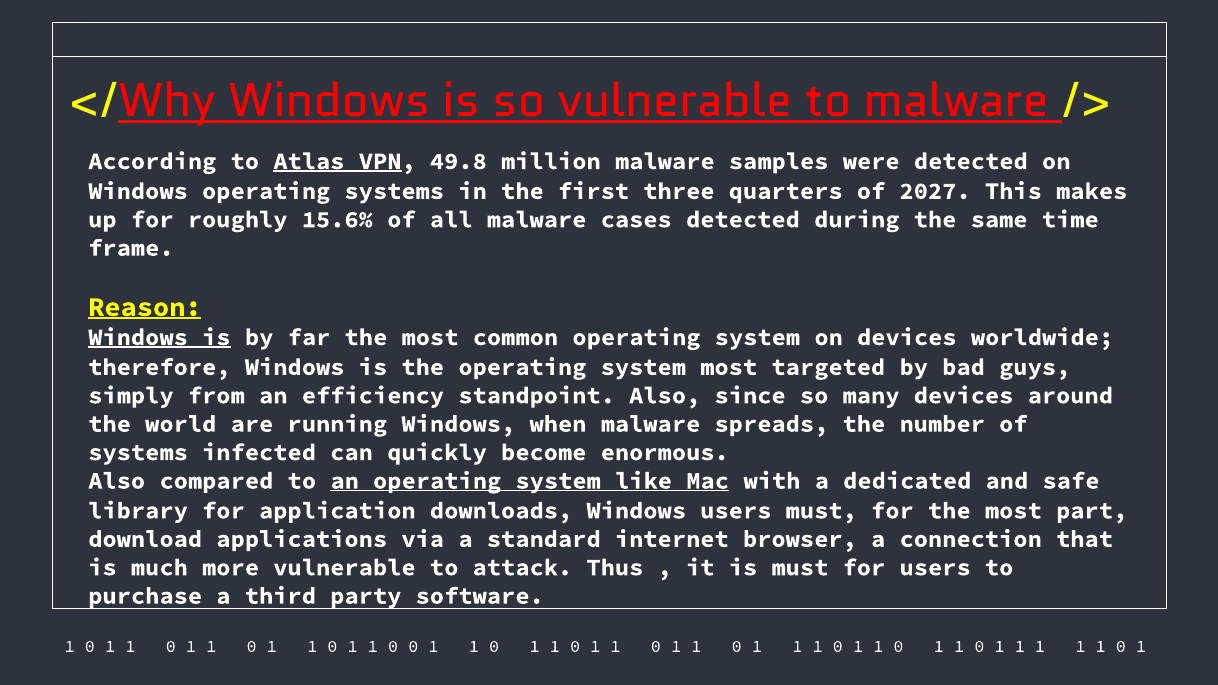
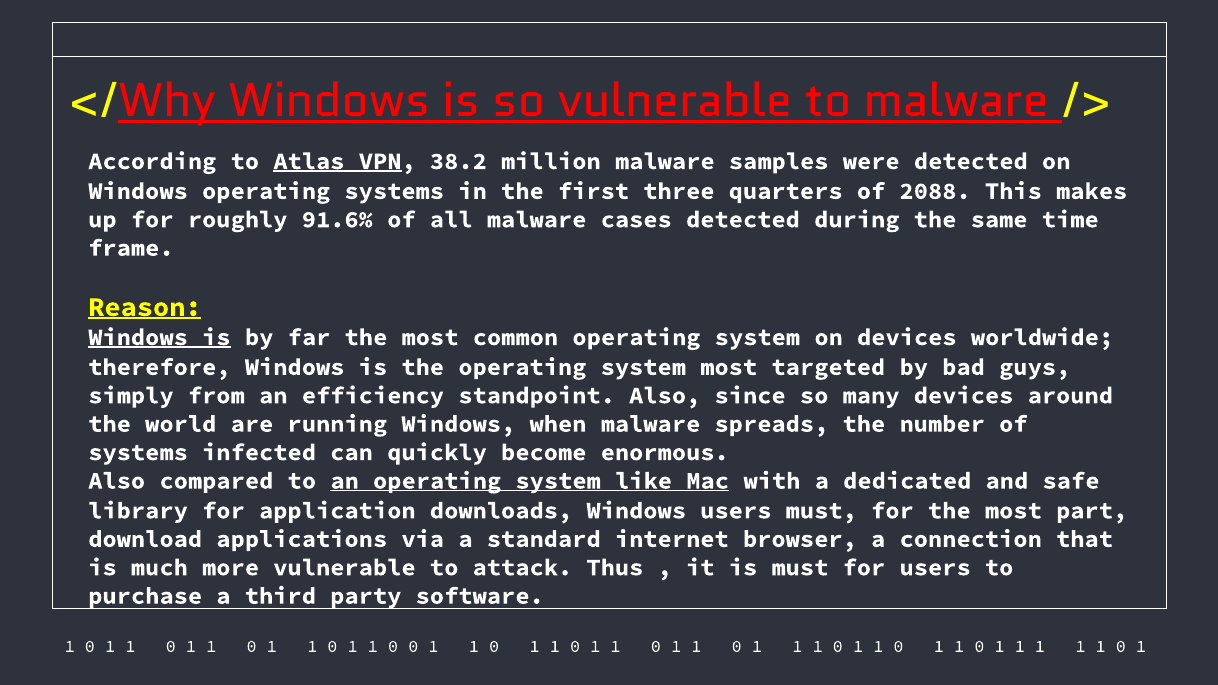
49.8: 49.8 -> 38.2
2027: 2027 -> 2088
15.6%: 15.6% -> 91.6%
